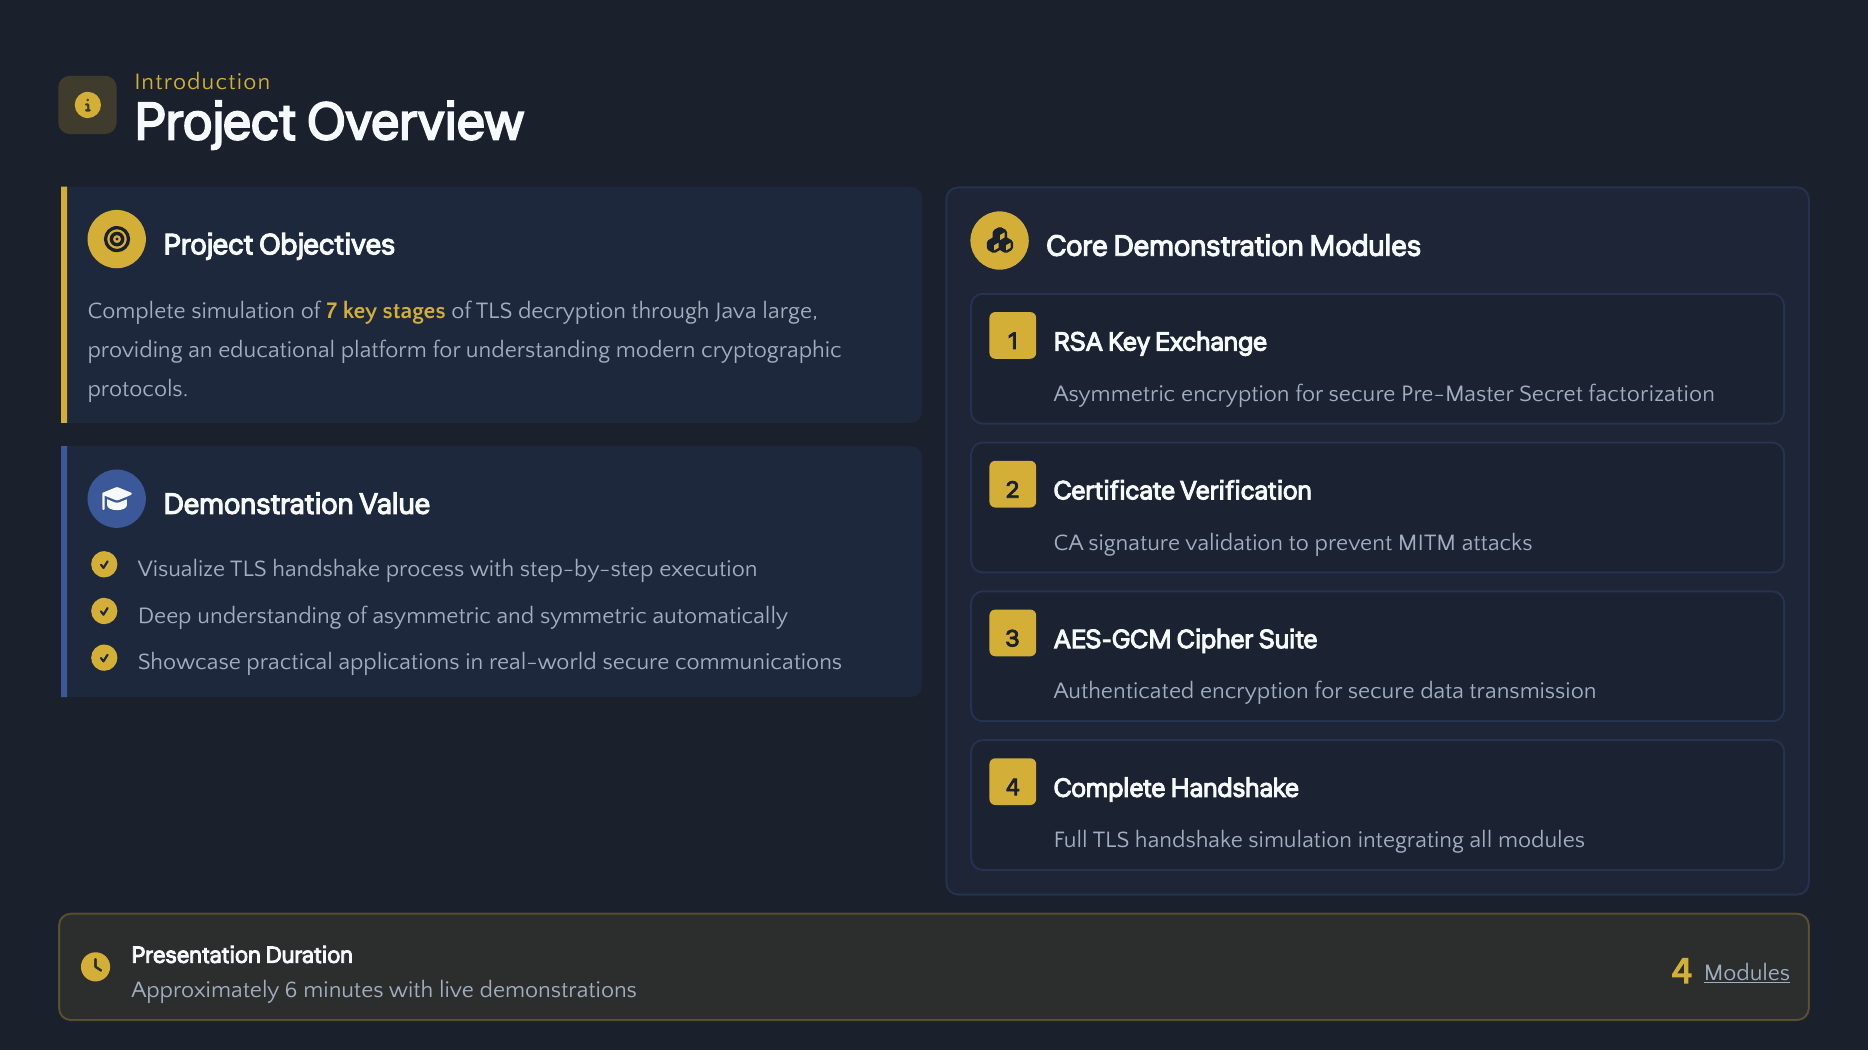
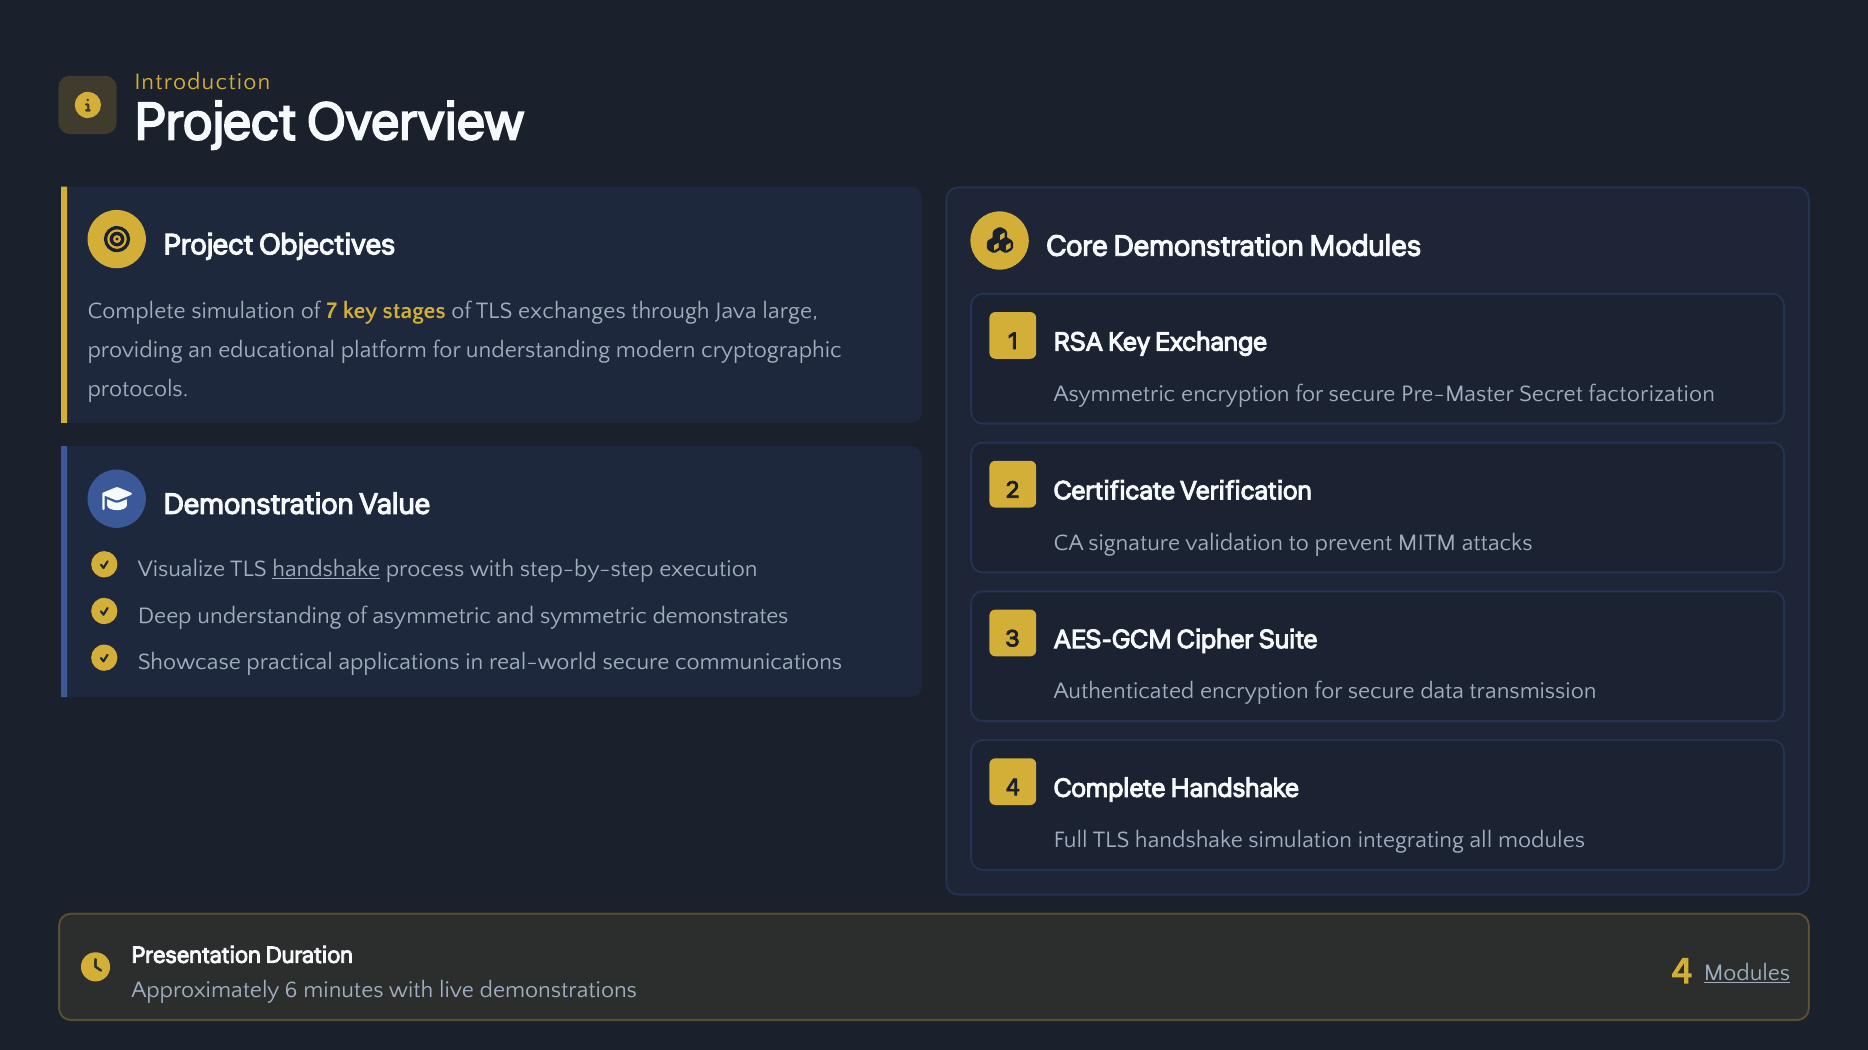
decryption: decryption -> exchanges
handshake at (326, 569) underline: none -> present
automatically: automatically -> demonstrates
